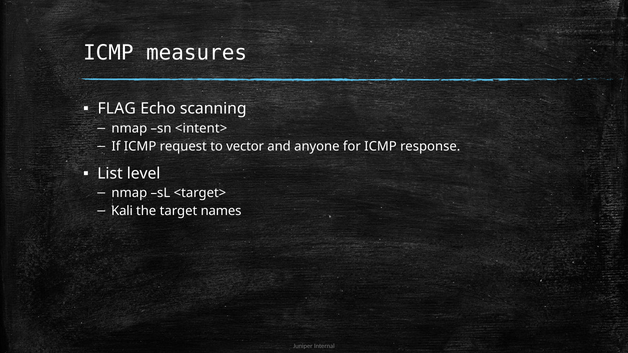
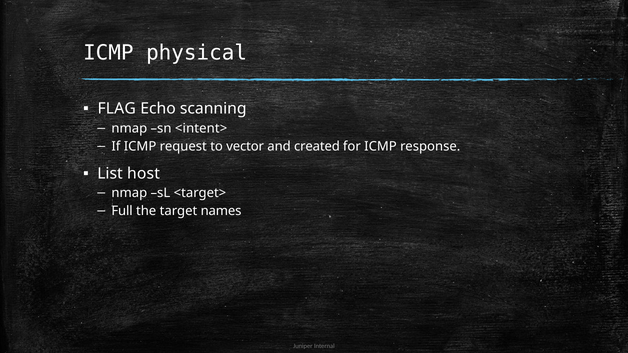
measures: measures -> physical
anyone: anyone -> created
level: level -> host
Kali: Kali -> Full
